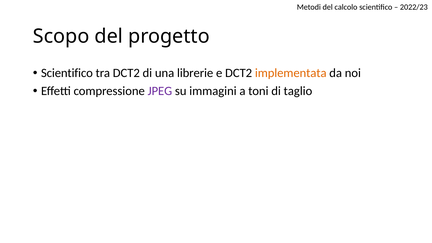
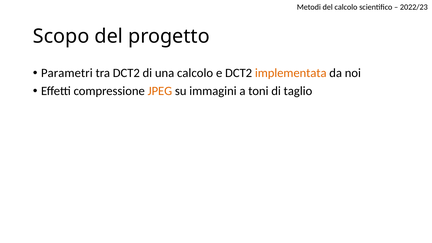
Scientifico at (67, 73): Scientifico -> Parametri
una librerie: librerie -> calcolo
JPEG colour: purple -> orange
